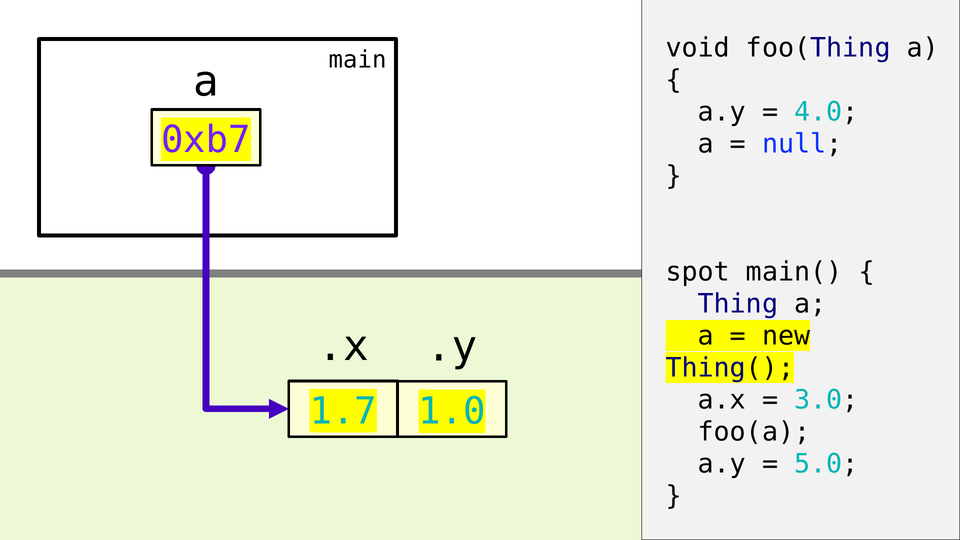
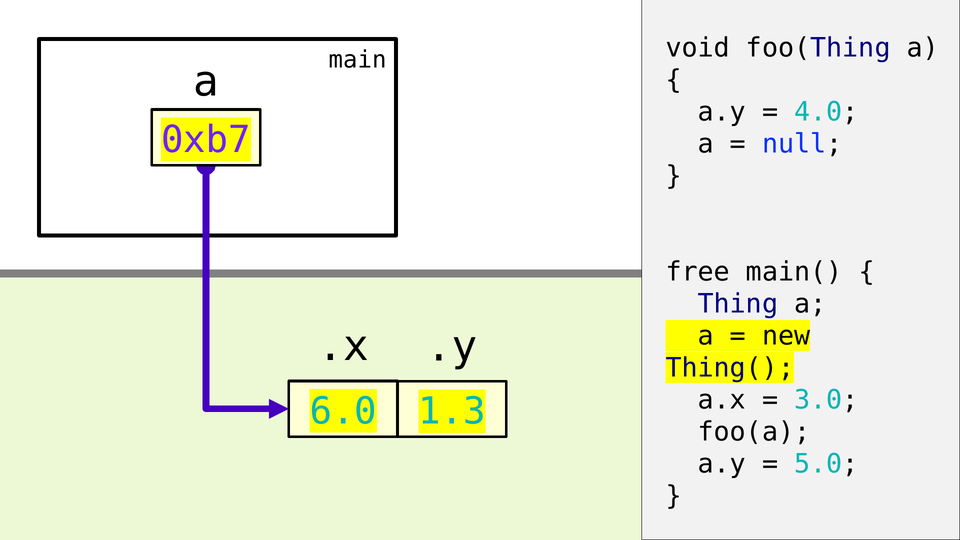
spot: spot -> free
1.7: 1.7 -> 6.0
1.0: 1.0 -> 1.3
